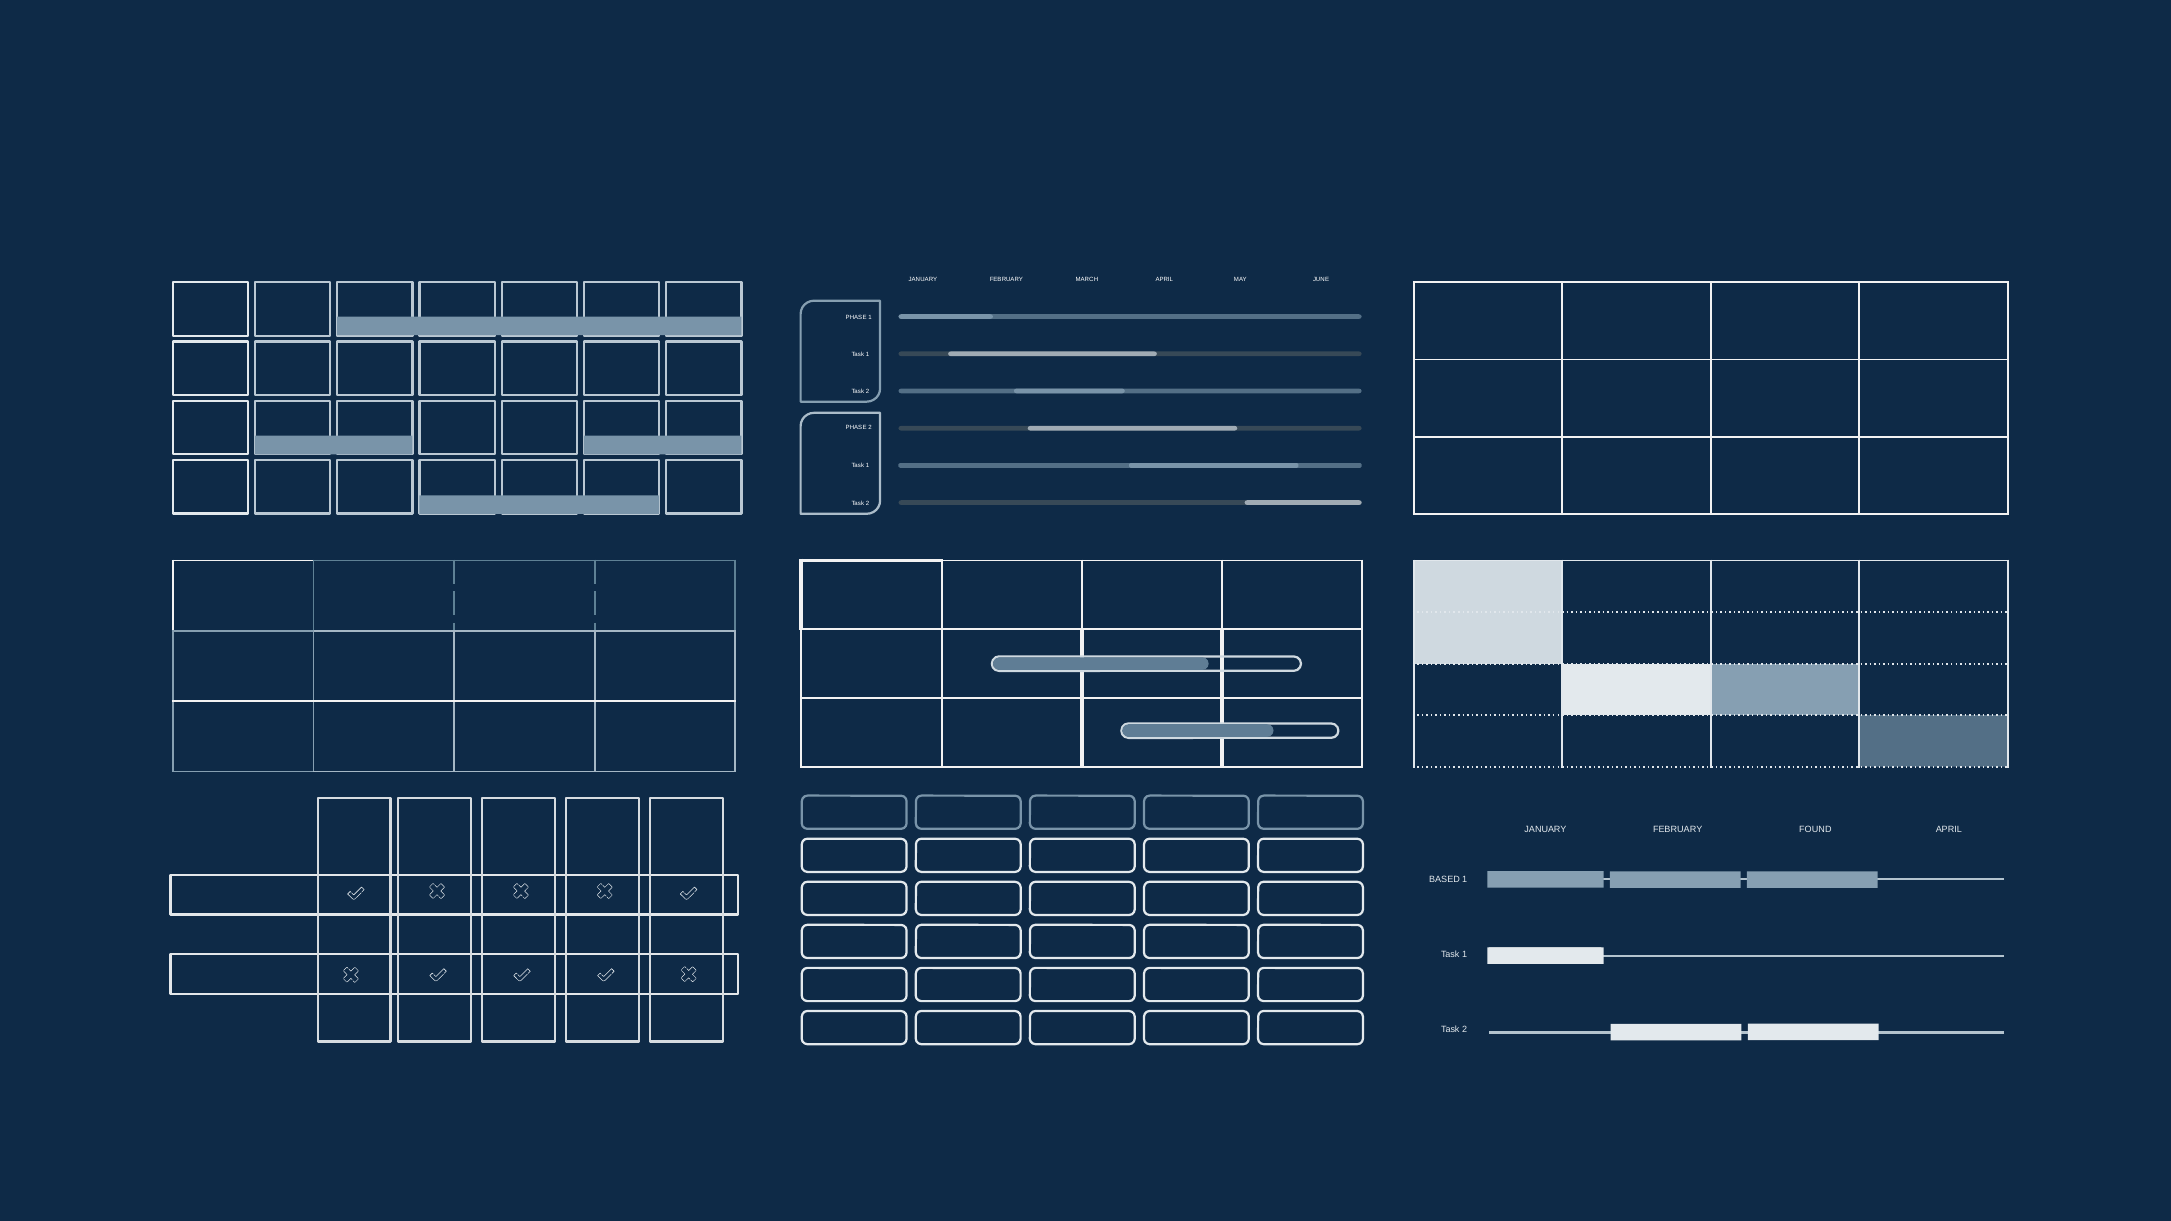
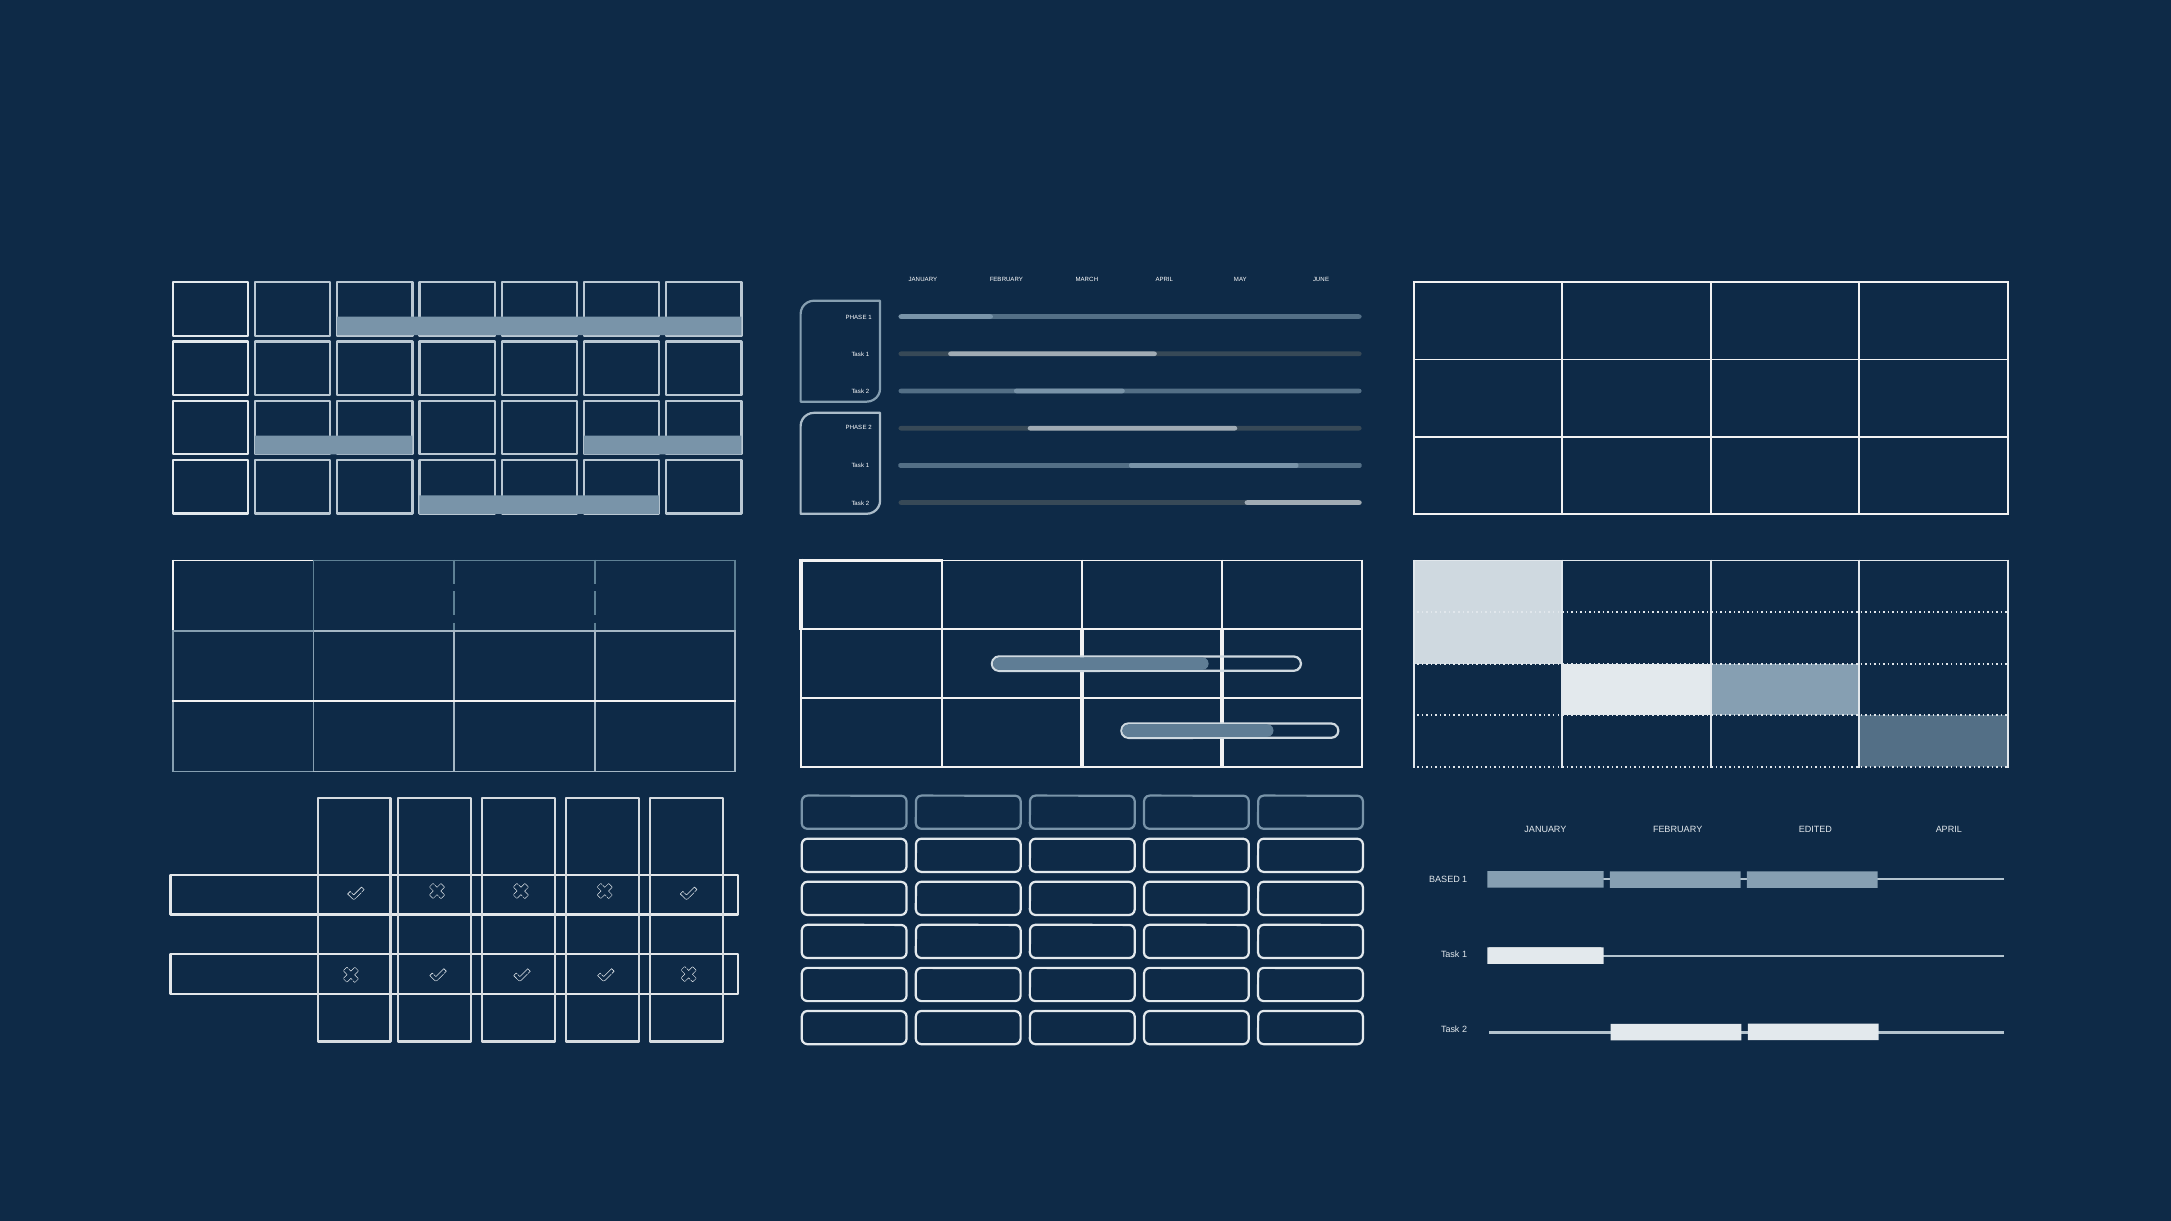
FOUND: FOUND -> EDITED
